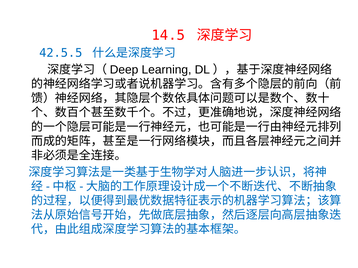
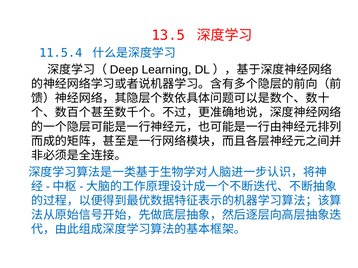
14.5: 14.5 -> 13.5
42.5.5: 42.5.5 -> 11.5.4
